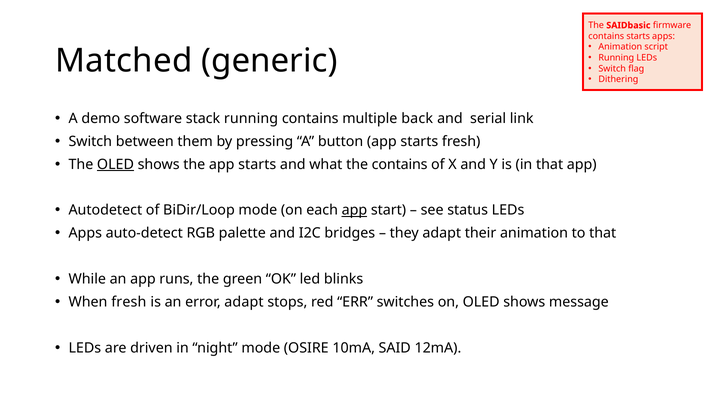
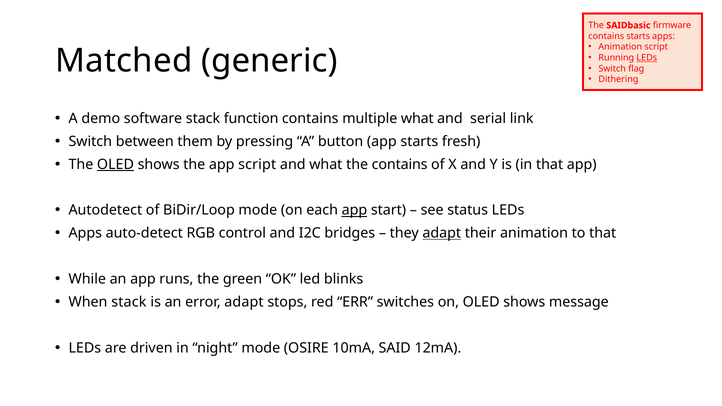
LEDs at (647, 58) underline: none -> present
stack running: running -> function
multiple back: back -> what
the app starts: starts -> script
palette: palette -> control
adapt at (442, 233) underline: none -> present
When fresh: fresh -> stack
